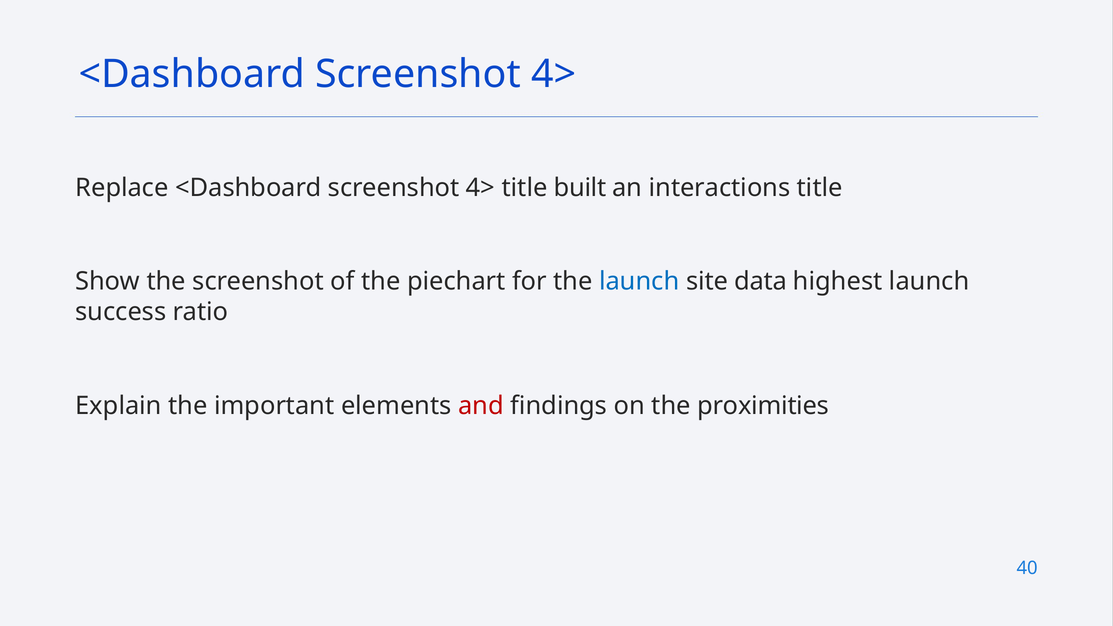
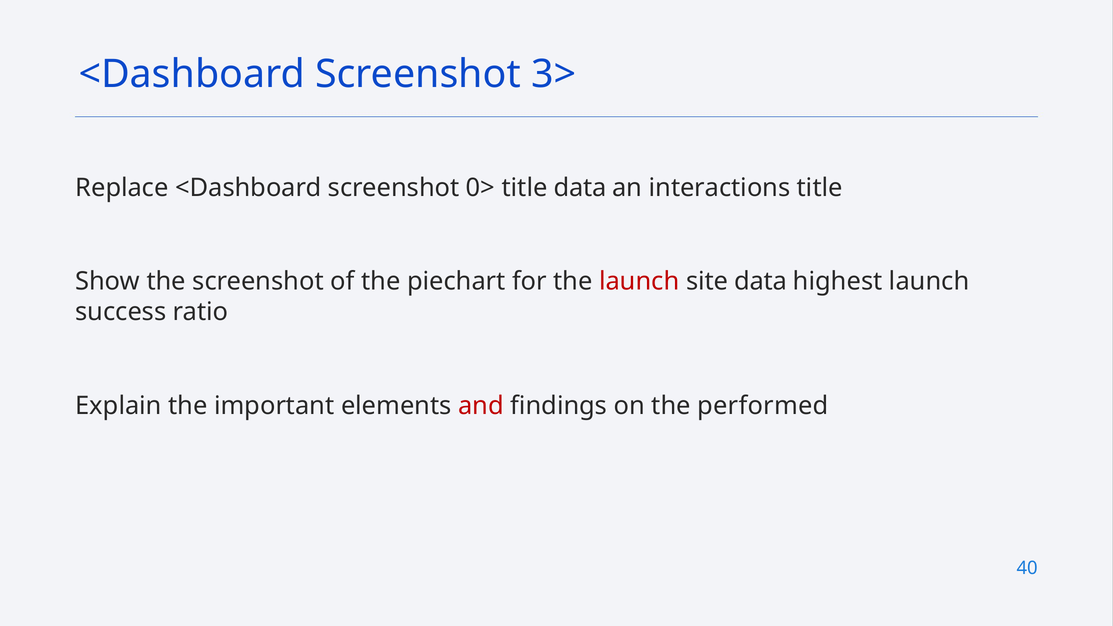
4> at (554, 74): 4> -> 3>
Replace <Dashboard screenshot 4>: 4> -> 0>
title built: built -> data
launch at (639, 281) colour: blue -> red
proximities: proximities -> performed
